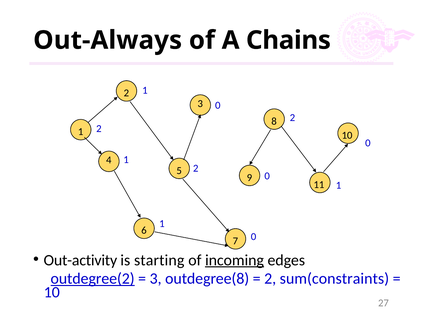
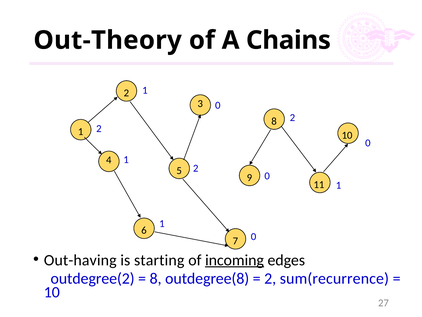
Out-Always: Out-Always -> Out-Theory
Out-activity: Out-activity -> Out-having
outdegree(2 underline: present -> none
3 at (156, 278): 3 -> 8
sum(constraints: sum(constraints -> sum(recurrence
